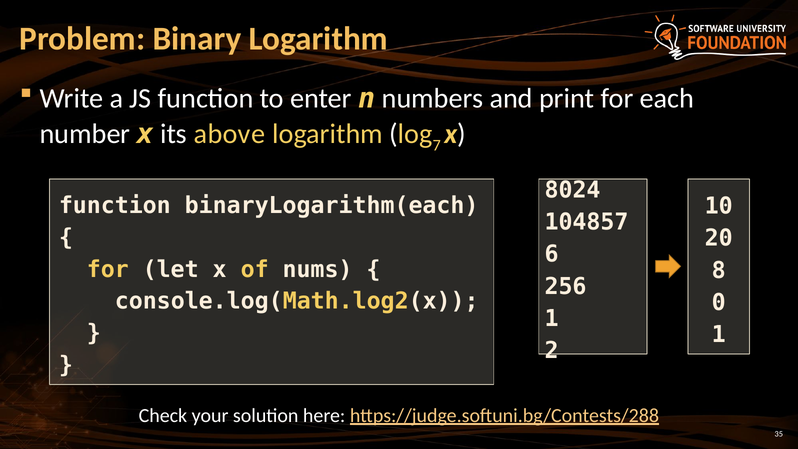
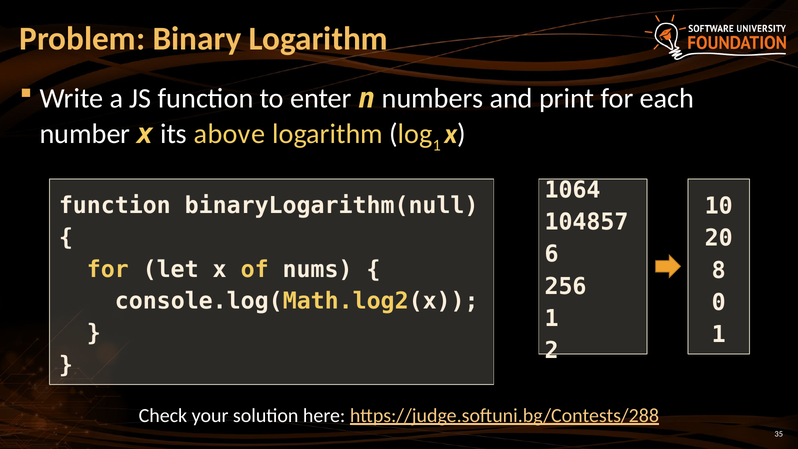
7 at (437, 145): 7 -> 1
8024: 8024 -> 1064
binaryLogarithm(each: binaryLogarithm(each -> binaryLogarithm(null
